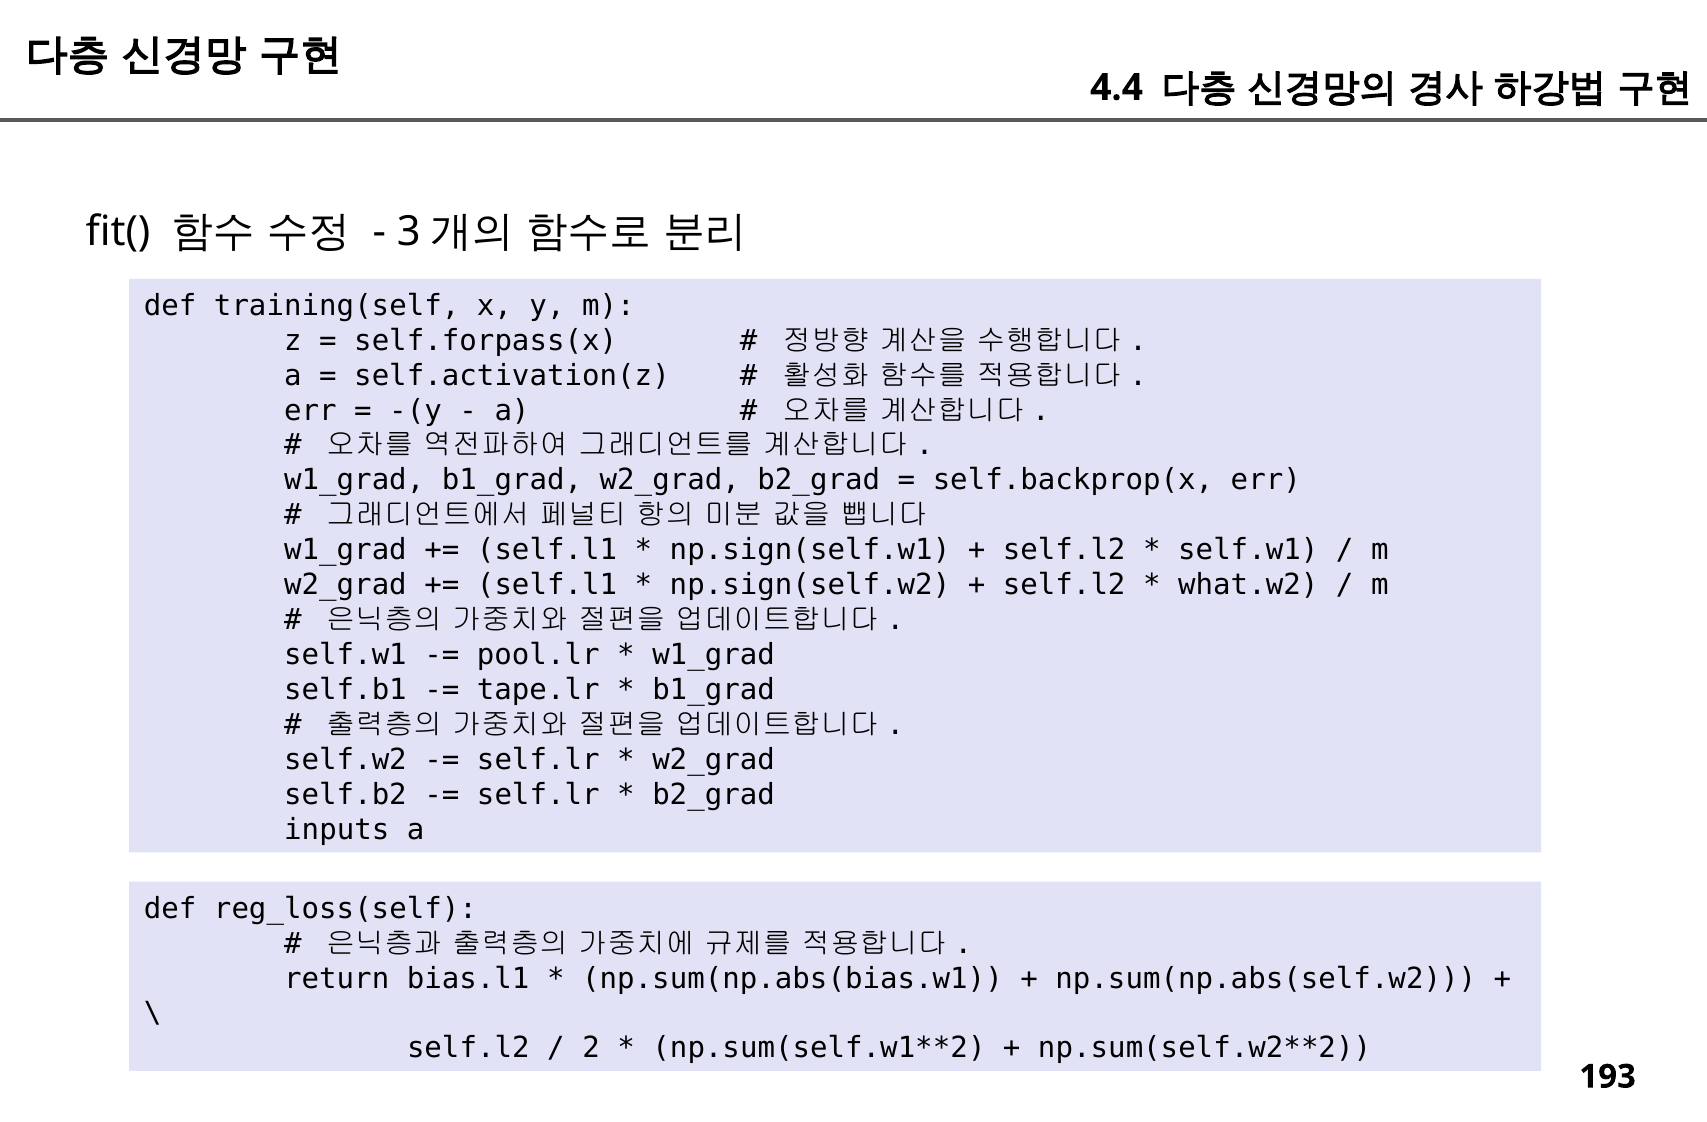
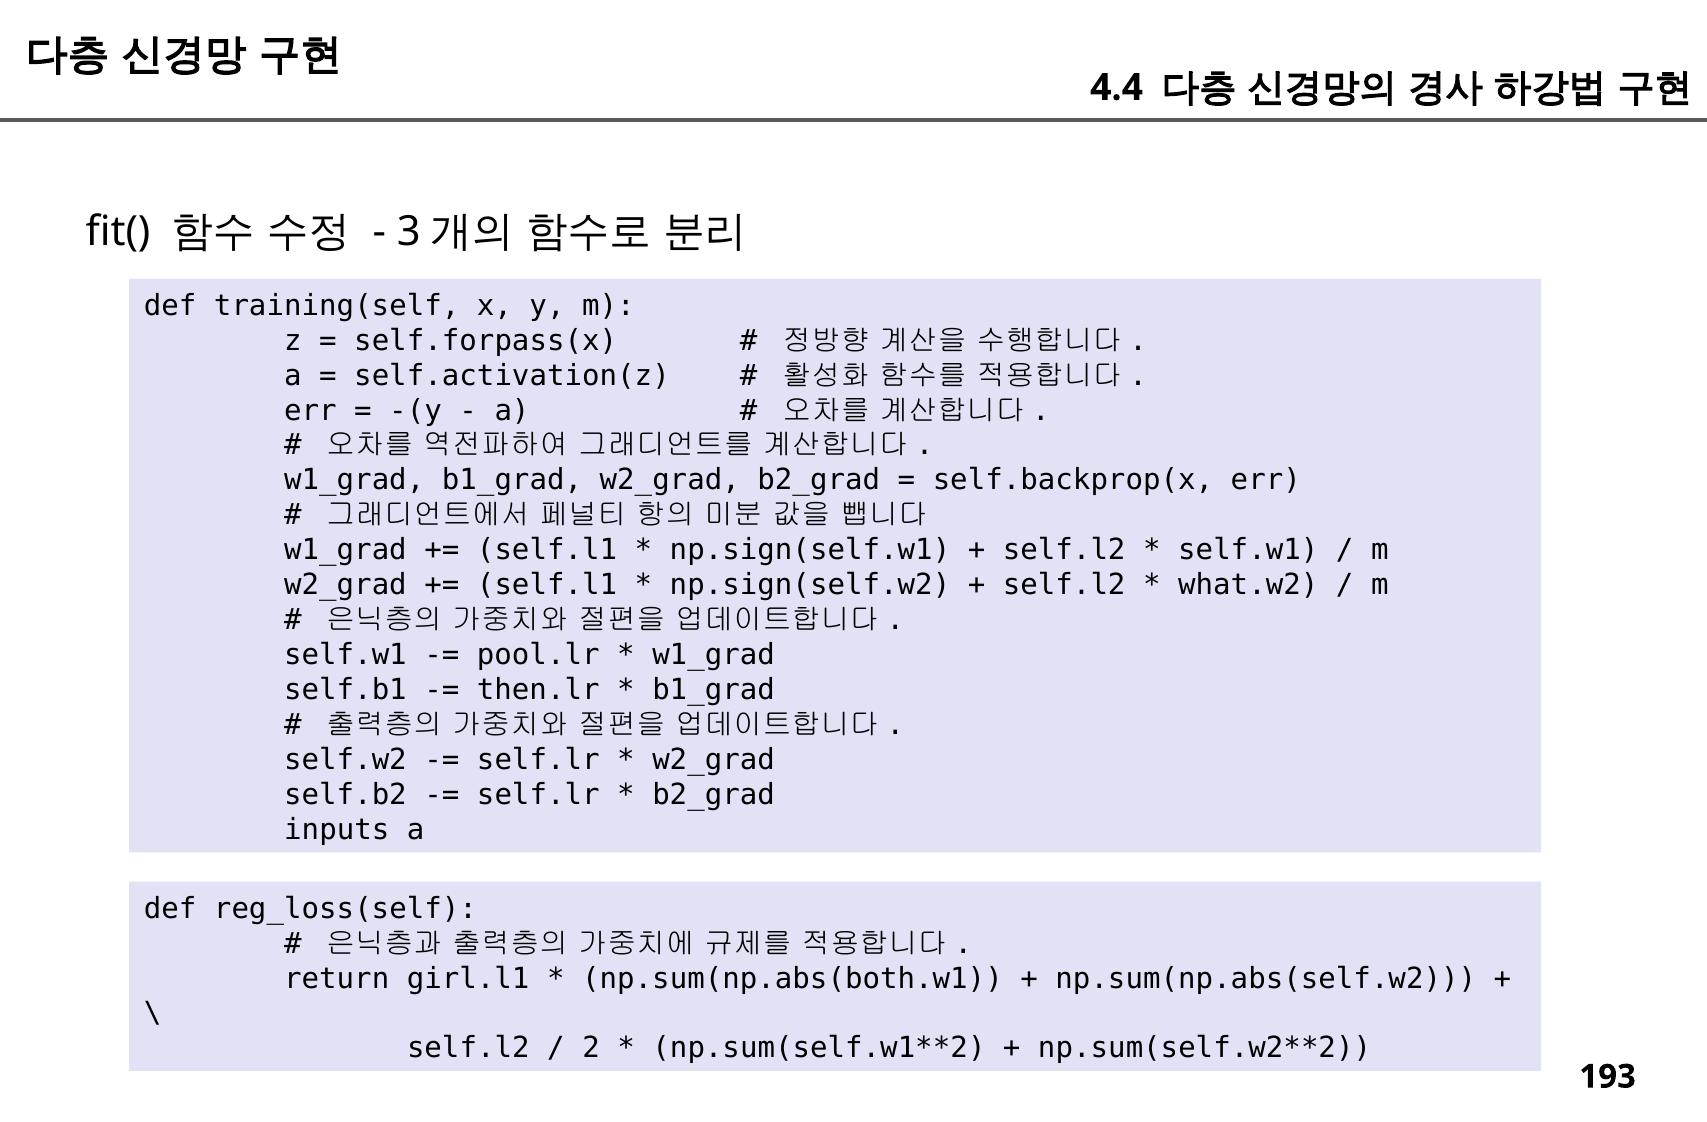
tape.lr: tape.lr -> then.lr
bias.l1: bias.l1 -> girl.l1
np.sum(np.abs(bias.w1: np.sum(np.abs(bias.w1 -> np.sum(np.abs(both.w1
